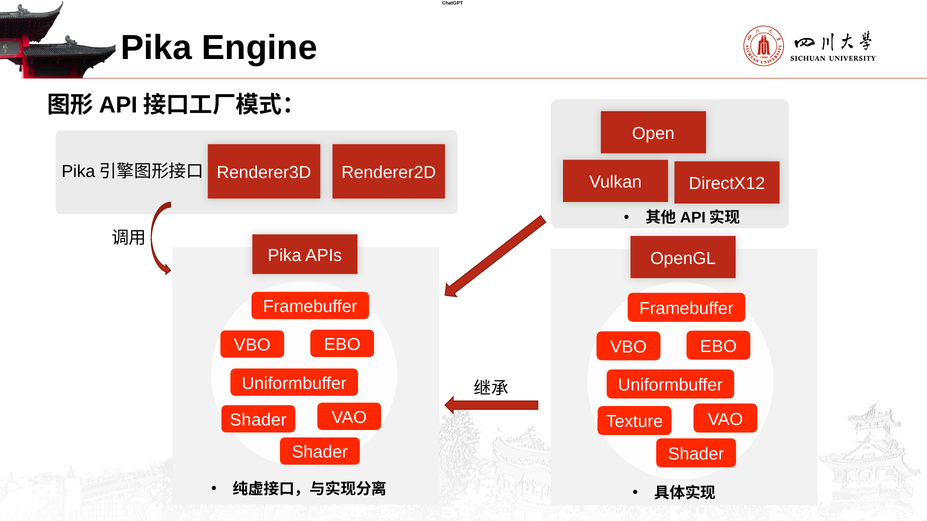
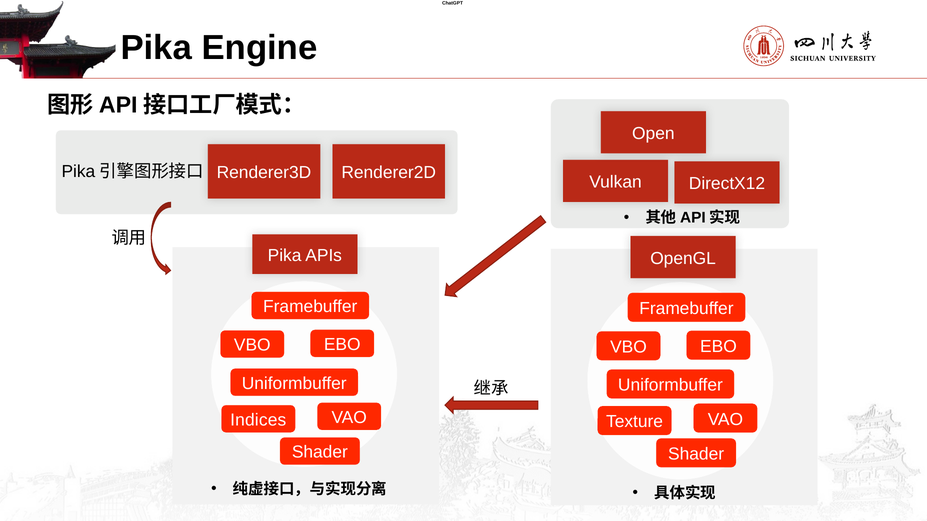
Shader at (258, 420): Shader -> Indices
